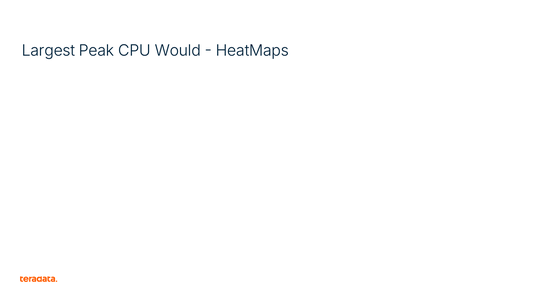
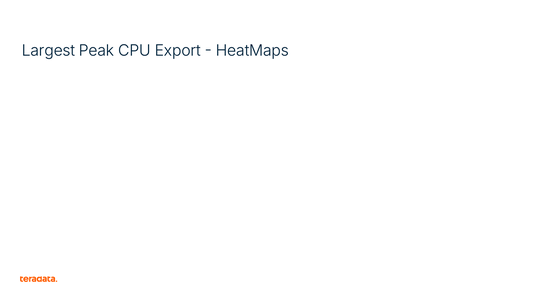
Would: Would -> Export
